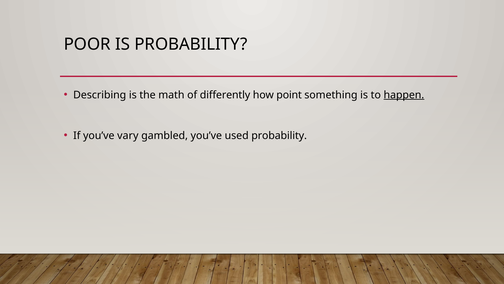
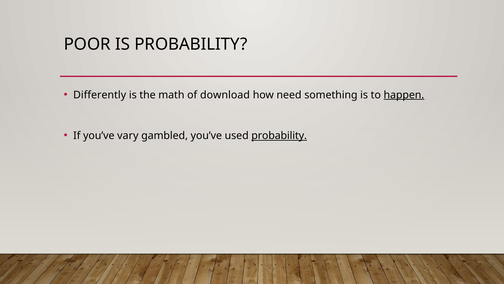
Describing: Describing -> Differently
differently: differently -> download
point: point -> need
probability at (279, 136) underline: none -> present
